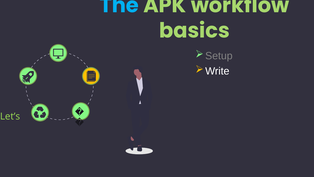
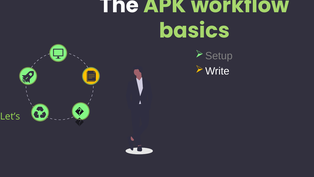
The at (119, 5) colour: light blue -> white
